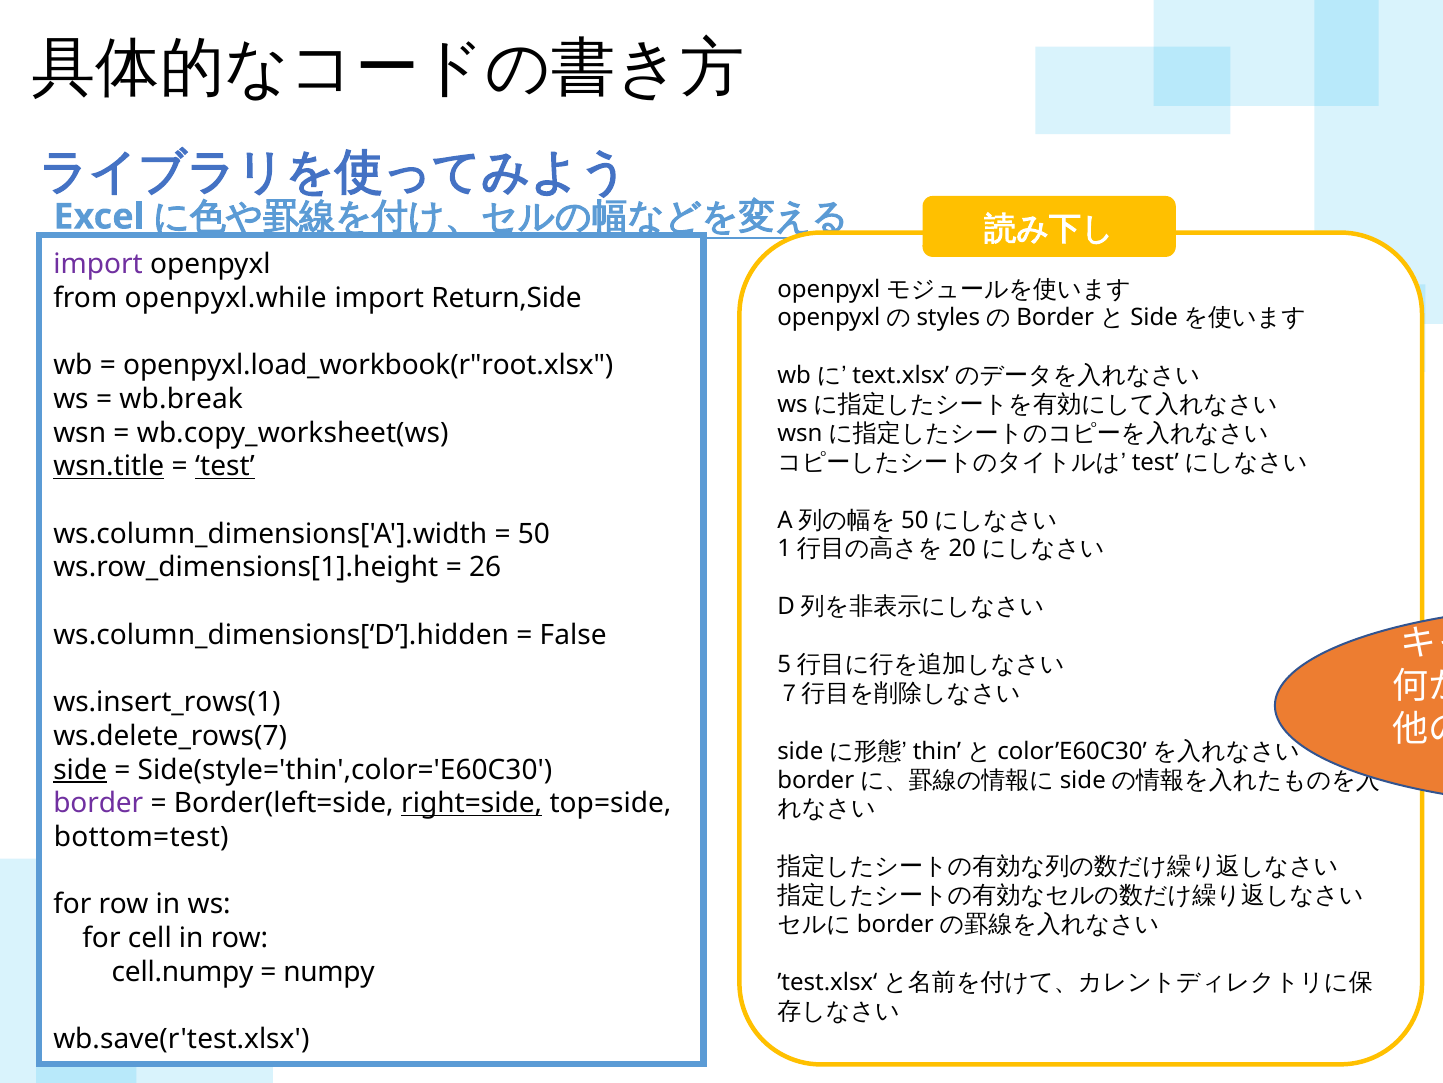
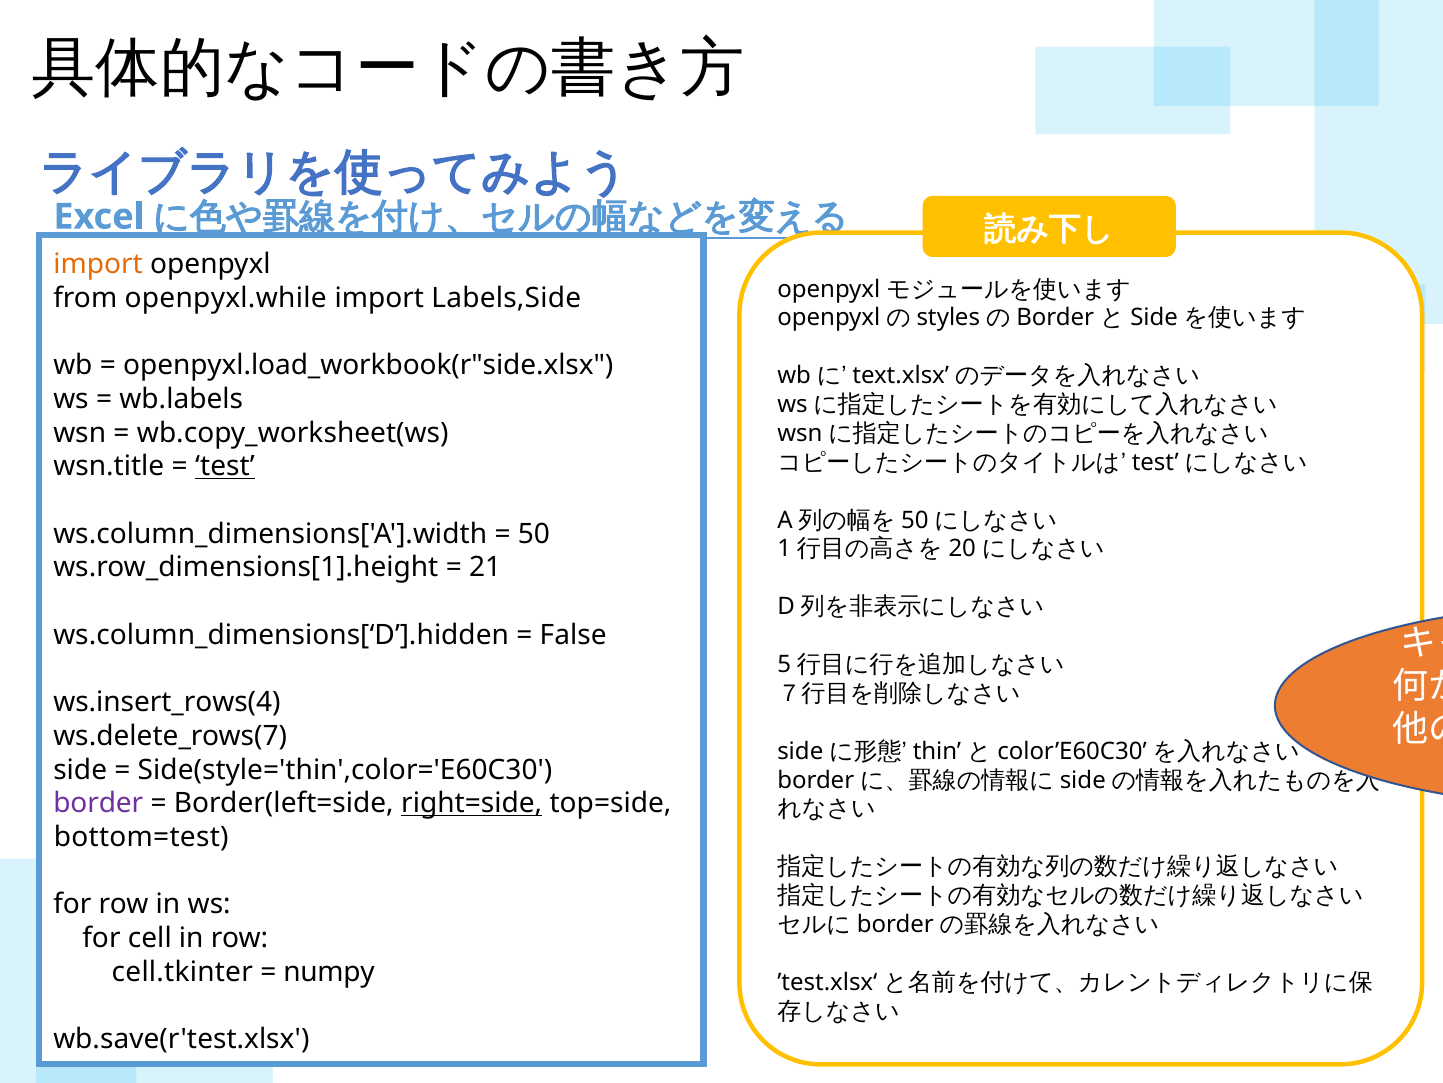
import at (98, 264) colour: purple -> orange
Return,Side: Return,Side -> Labels,Side
openpyxl.load_workbook(r"root.xlsx: openpyxl.load_workbook(r"root.xlsx -> openpyxl.load_workbook(r"side.xlsx
wb.break: wb.break -> wb.labels
wsn.title underline: present -> none
26: 26 -> 21
ws.insert_rows(1: ws.insert_rows(1 -> ws.insert_rows(4
side underline: present -> none
cell.numpy: cell.numpy -> cell.tkinter
